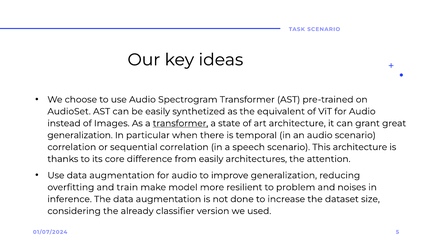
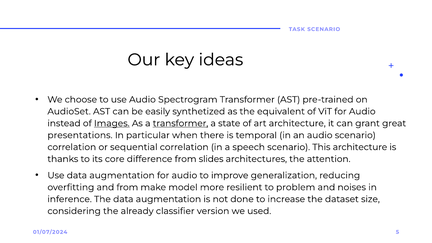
Images underline: none -> present
generalization at (80, 135): generalization -> presentations
from easily: easily -> slides
and train: train -> from
